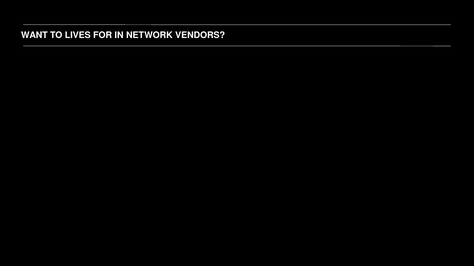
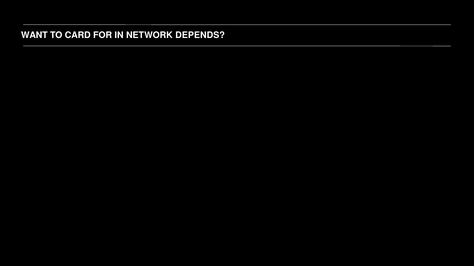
LIVES: LIVES -> CARD
VENDORS: VENDORS -> DEPENDS
